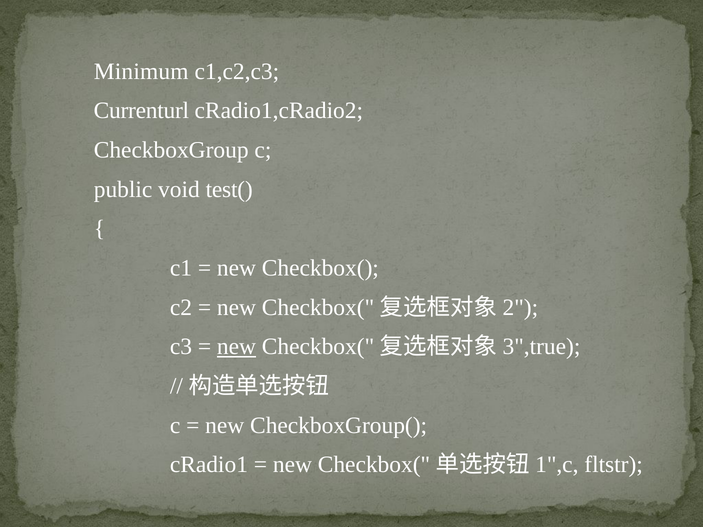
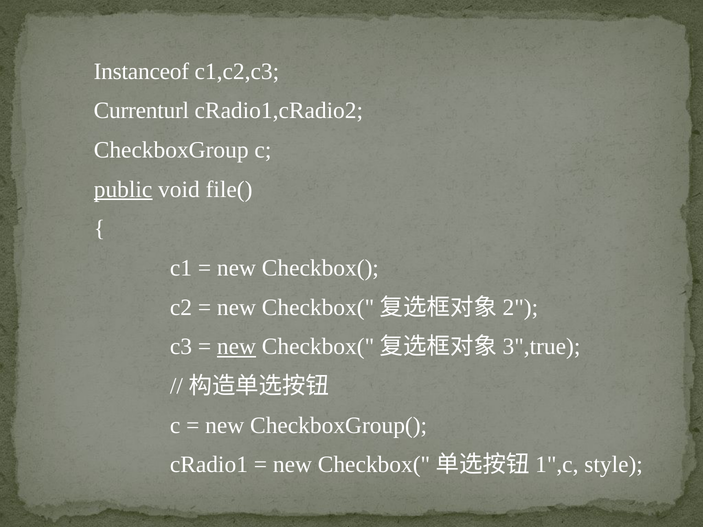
Minimum: Minimum -> Instanceof
public underline: none -> present
test(: test( -> file(
fltstr: fltstr -> style
